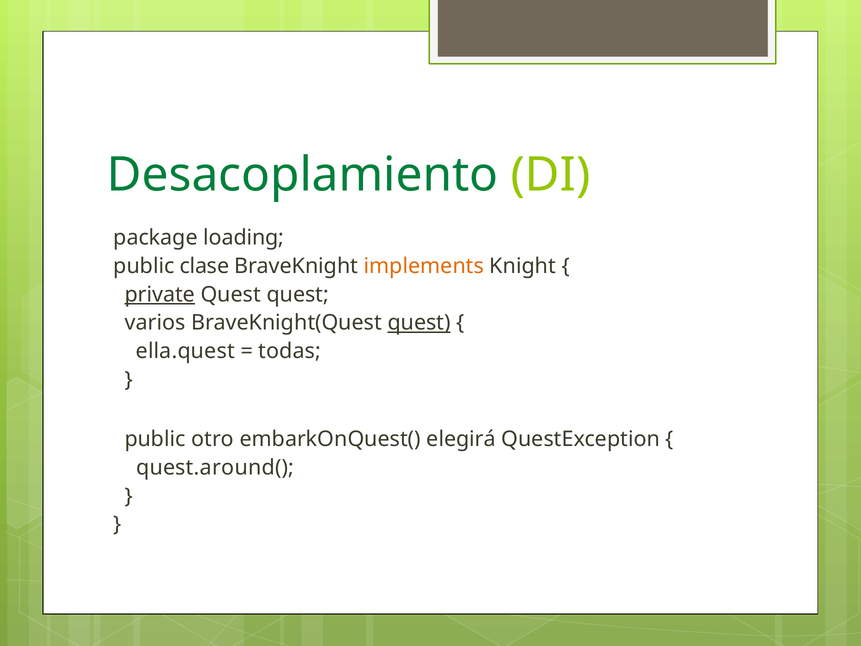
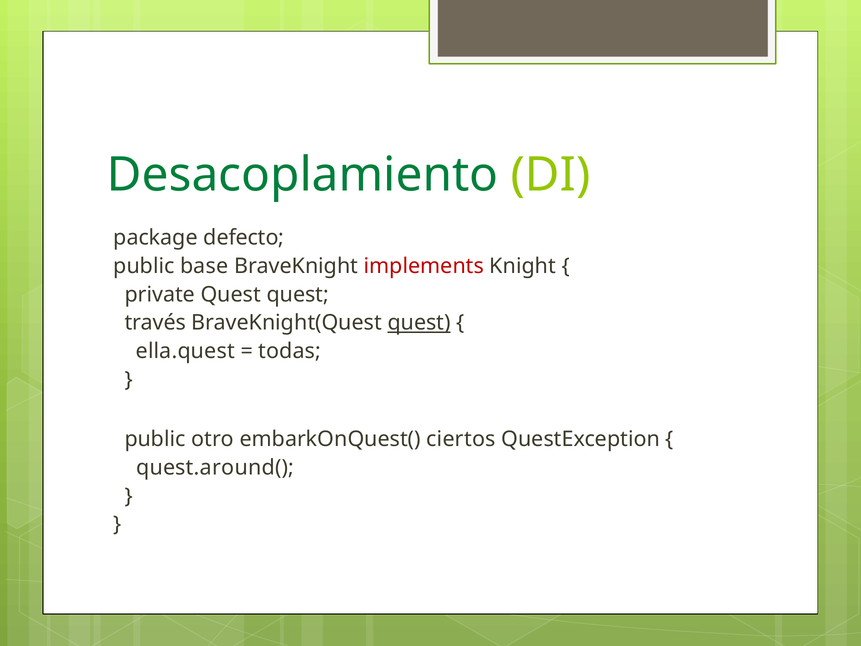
loading: loading -> defecto
clase: clase -> base
implements colour: orange -> red
private underline: present -> none
varios: varios -> través
elegirá: elegirá -> ciertos
